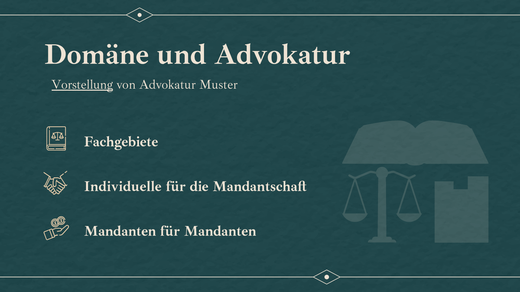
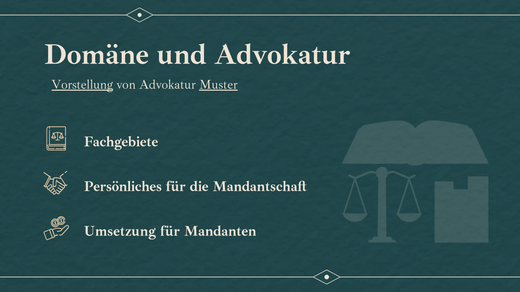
Muster underline: none -> present
Individuelle: Individuelle -> Persönliches
Mandanten at (120, 231): Mandanten -> Umsetzung
